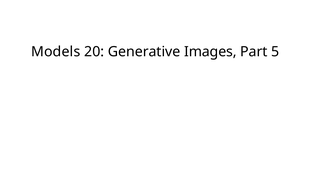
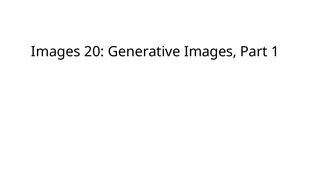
Models at (56, 52): Models -> Images
5: 5 -> 1
